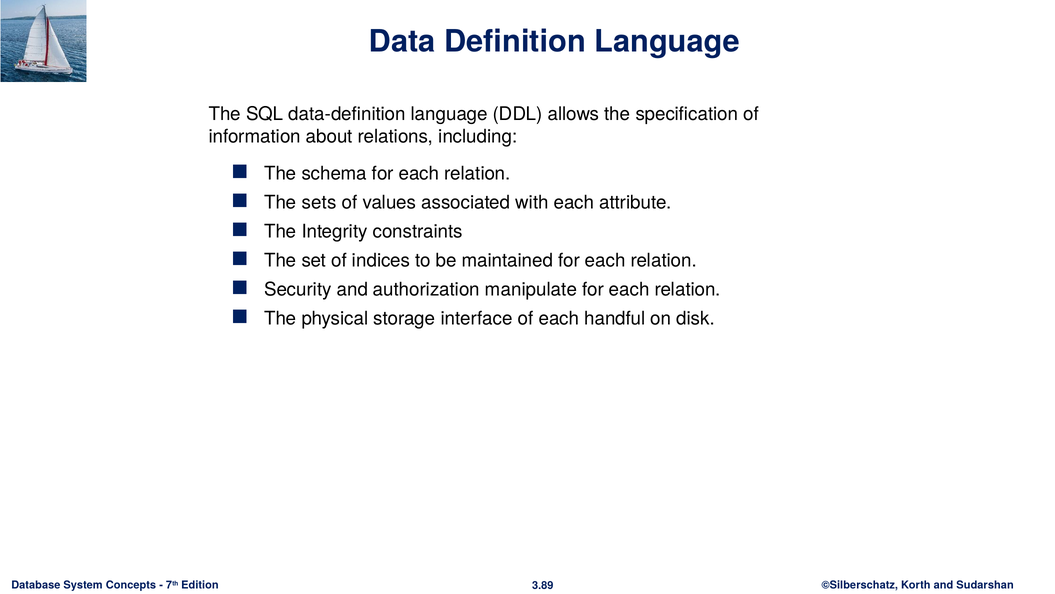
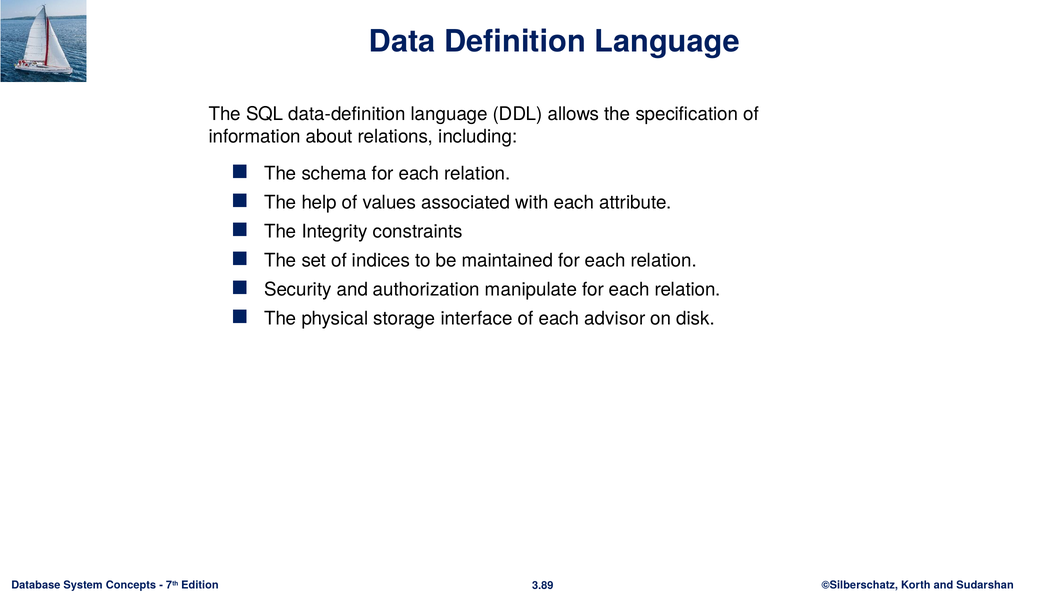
sets: sets -> help
handful: handful -> advisor
